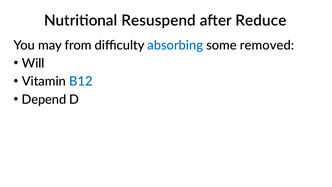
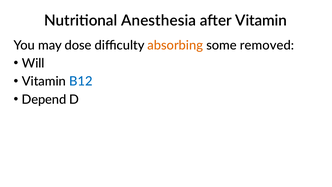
Resuspend: Resuspend -> Anesthesia
after Reduce: Reduce -> Vitamin
from: from -> dose
absorbing colour: blue -> orange
